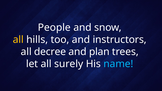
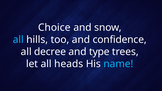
People: People -> Choice
all at (18, 40) colour: yellow -> light blue
instructors: instructors -> confidence
plan: plan -> type
surely: surely -> heads
